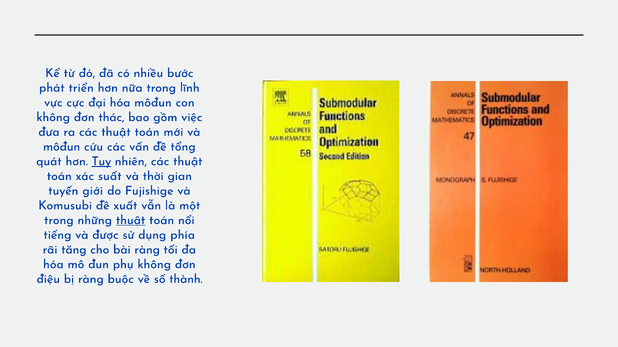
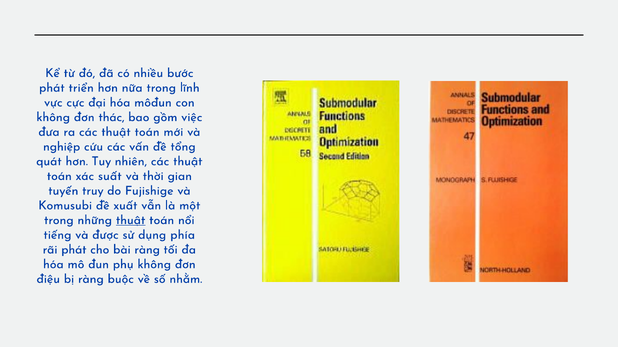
môđun at (62, 147): môđun -> nghiệp
Tuy underline: present -> none
giới: giới -> truy
rãi tăng: tăng -> phát
thành: thành -> nhằm
